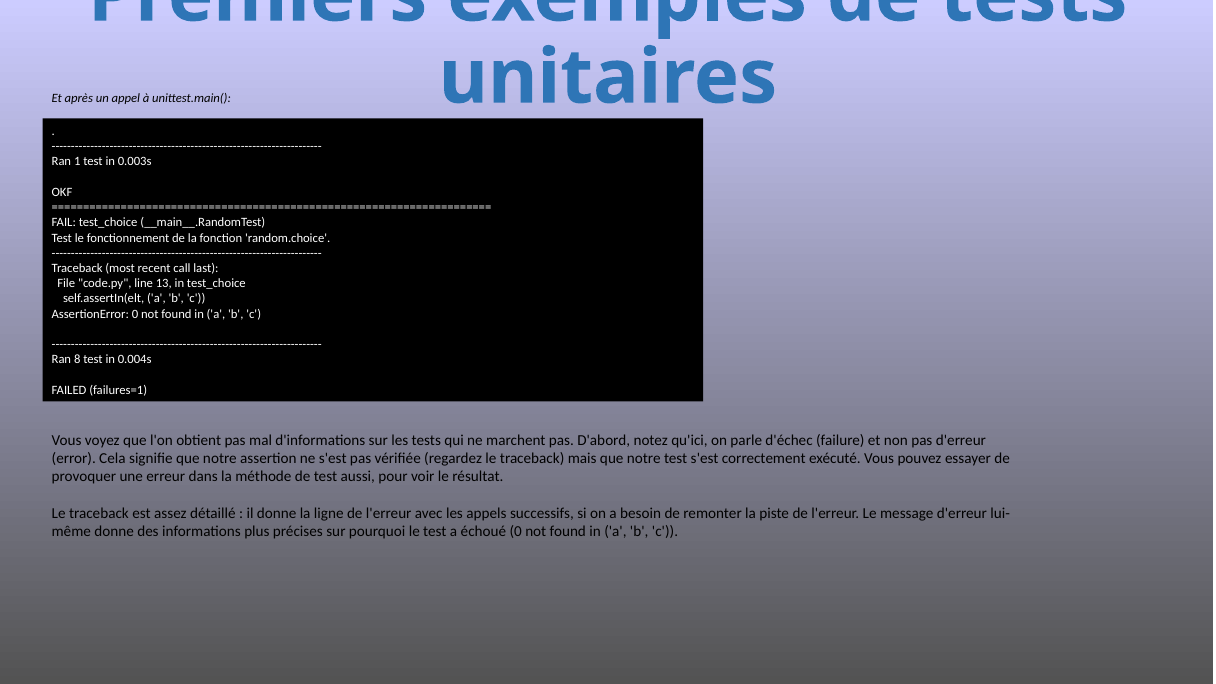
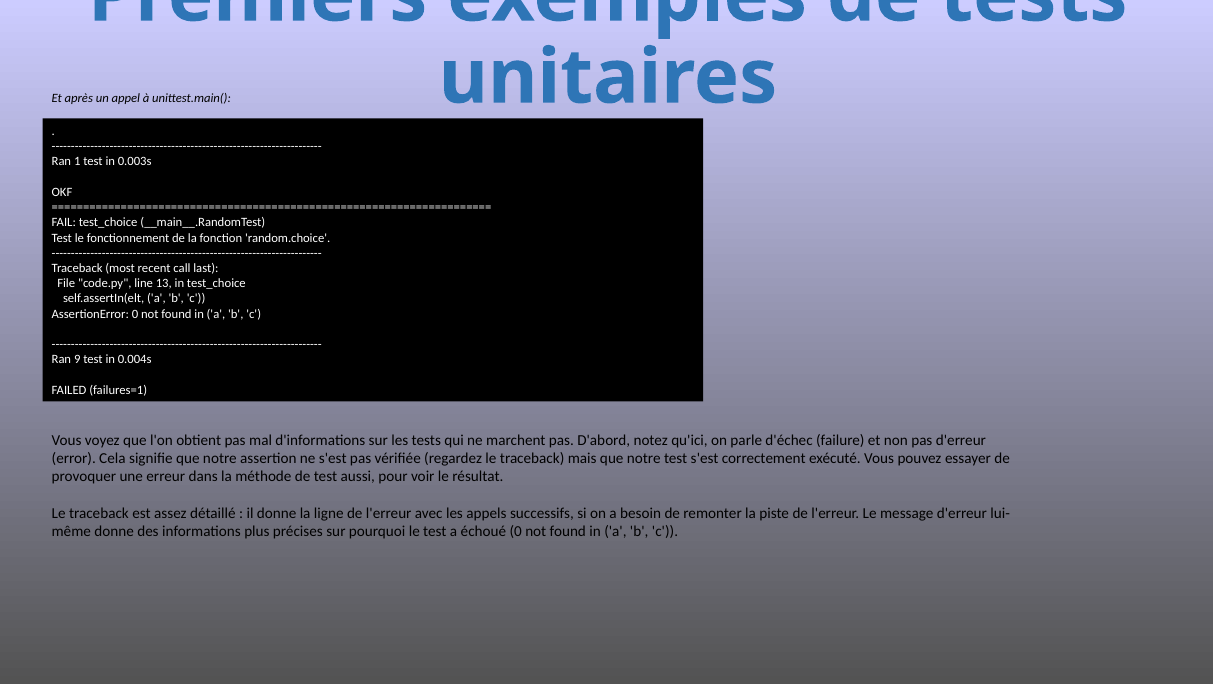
8: 8 -> 9
